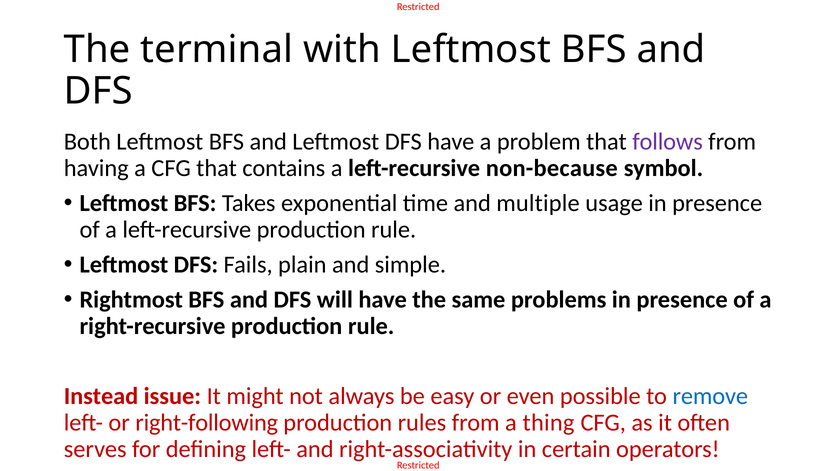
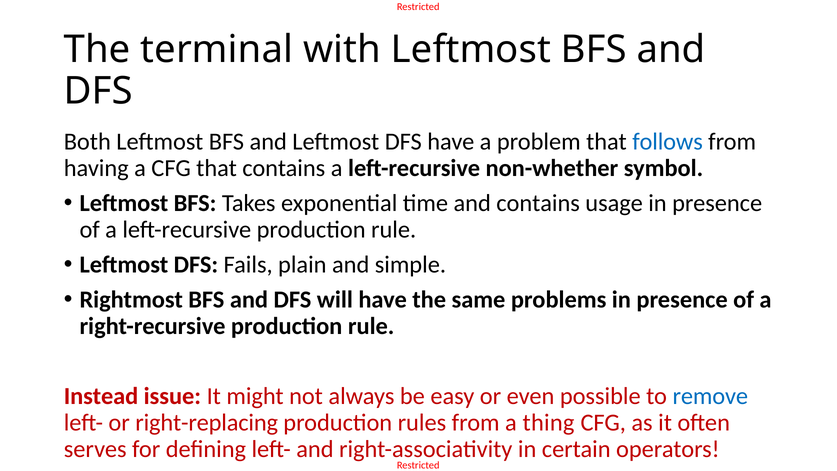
follows colour: purple -> blue
non-because: non-because -> non-whether
and multiple: multiple -> contains
right-following: right-following -> right-replacing
